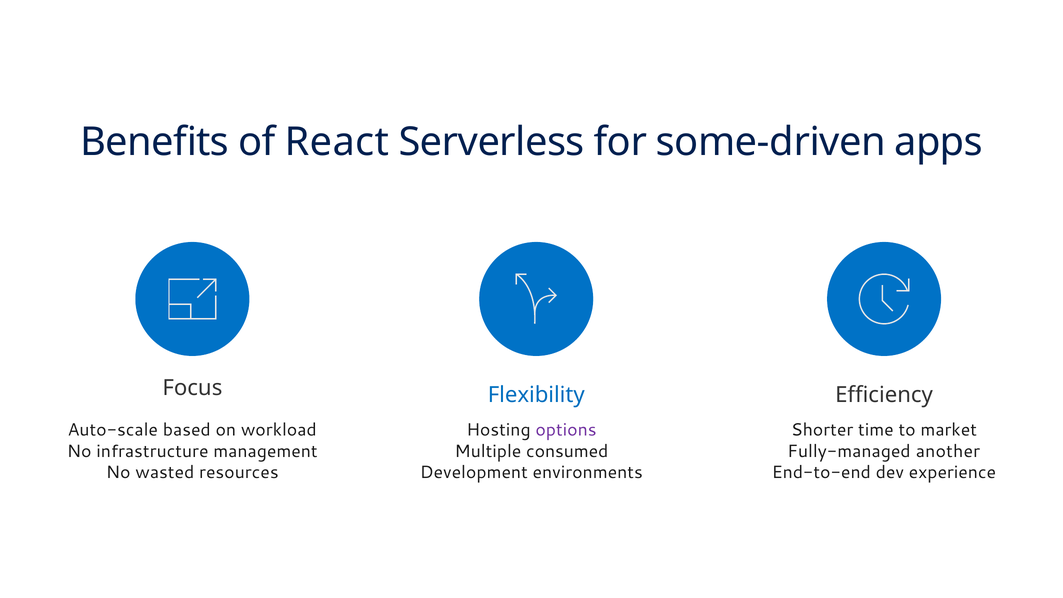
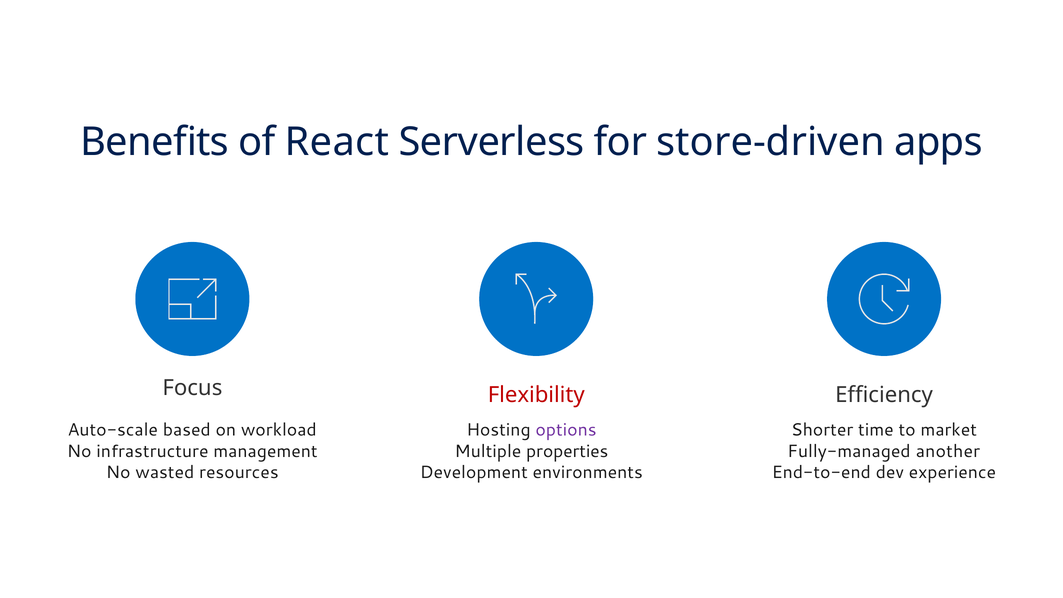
some-driven: some-driven -> store-driven
Flexibility colour: blue -> red
consumed: consumed -> properties
